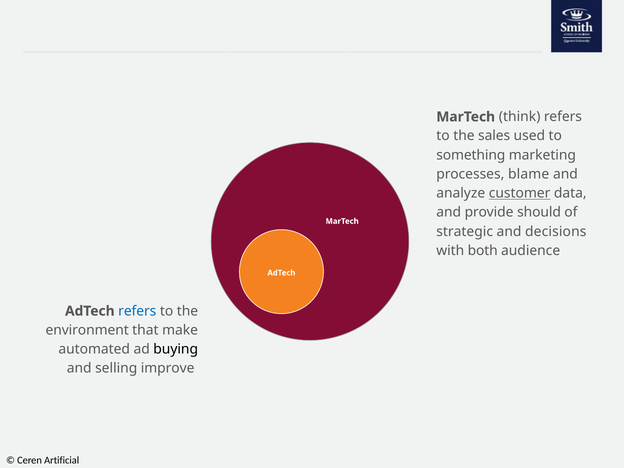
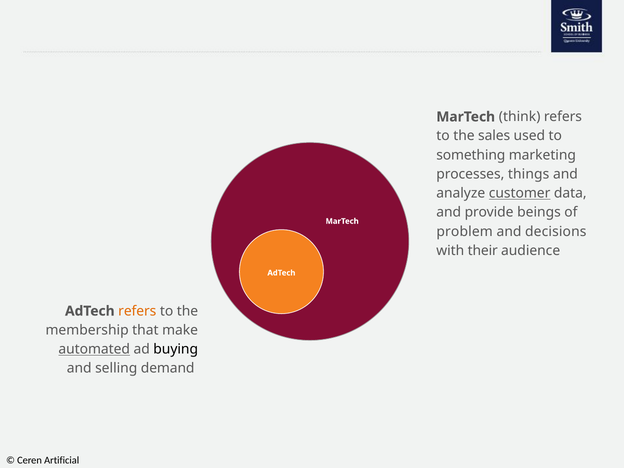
blame: blame -> things
should: should -> beings
strategic: strategic -> problem
both: both -> their
refers at (137, 311) colour: blue -> orange
environment: environment -> membership
automated underline: none -> present
improve: improve -> demand
